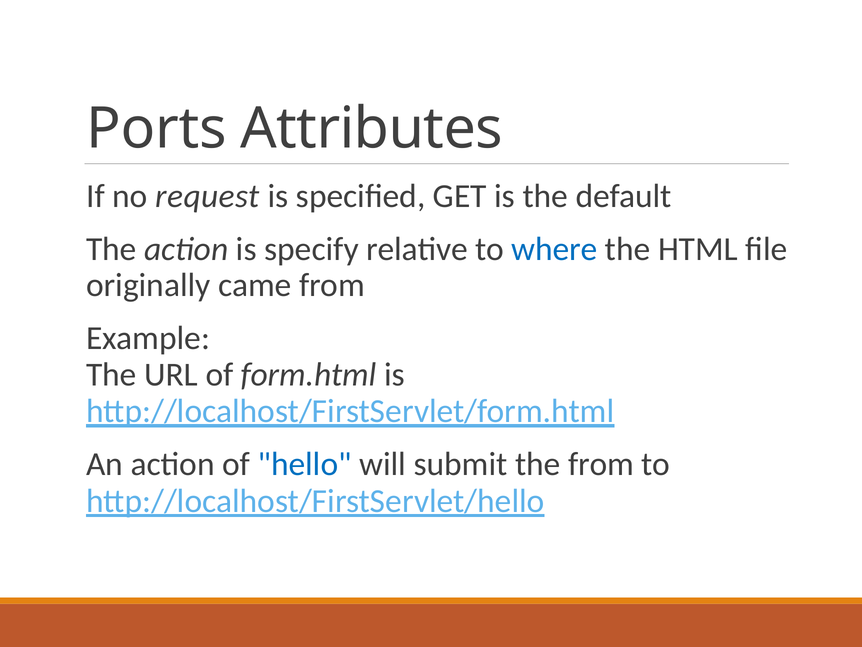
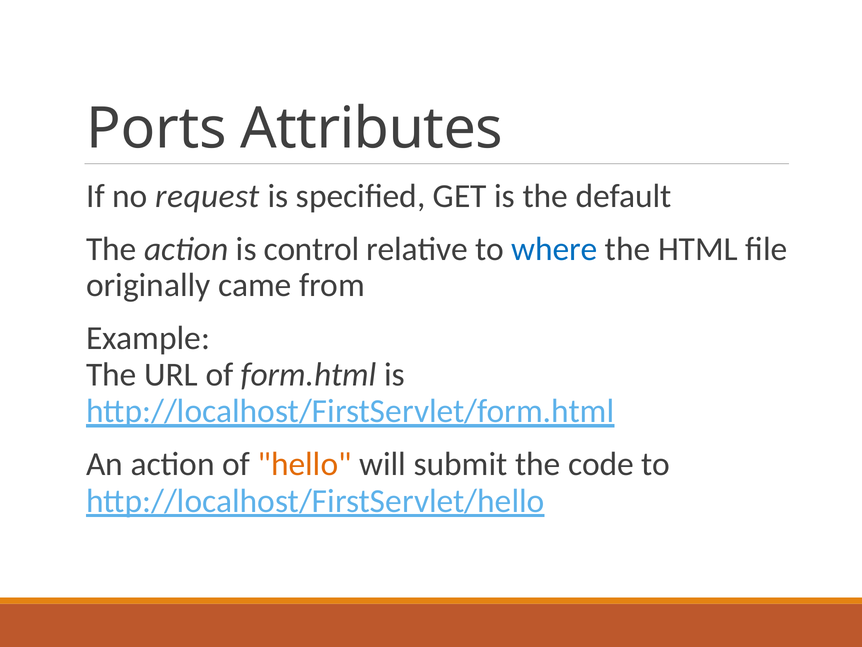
specify: specify -> control
hello colour: blue -> orange
the from: from -> code
